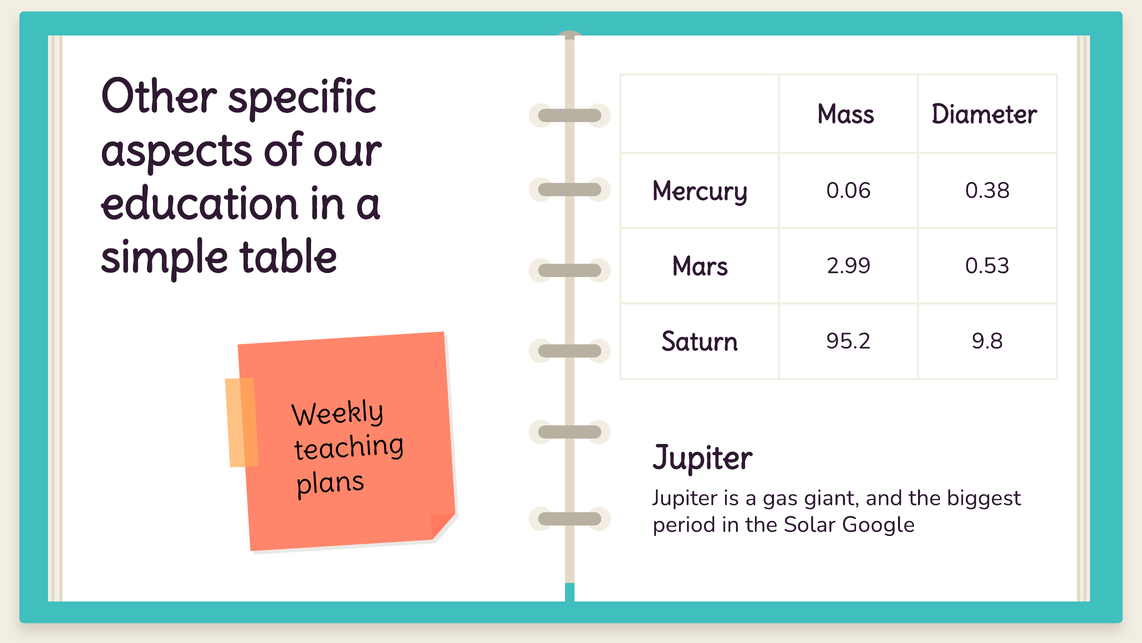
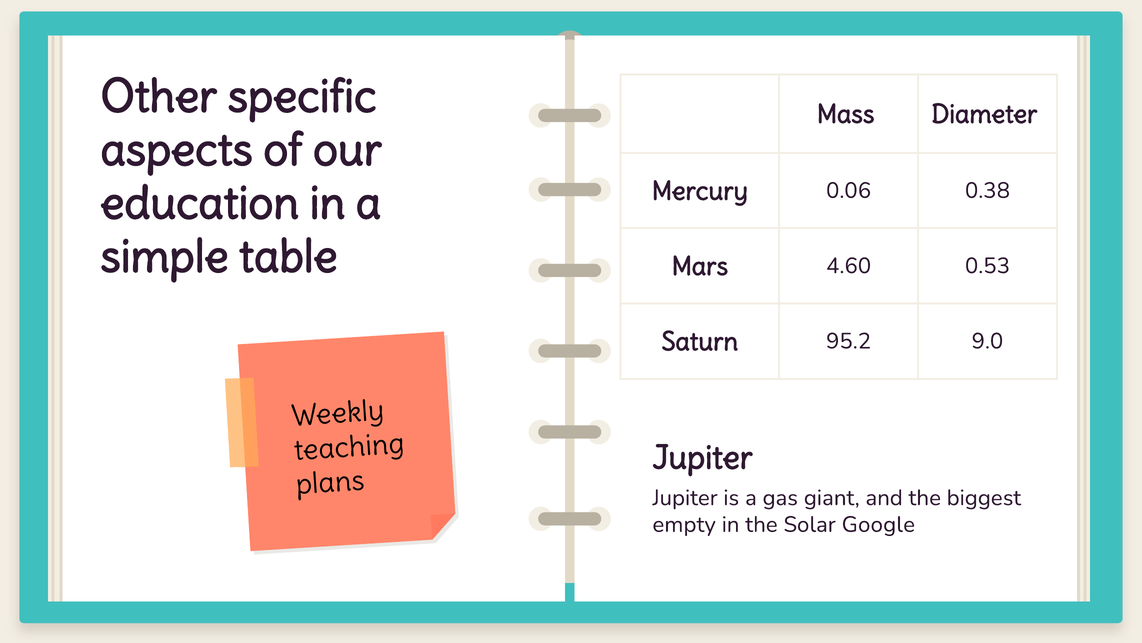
2.99: 2.99 -> 4.60
9.8: 9.8 -> 9.0
period: period -> empty
